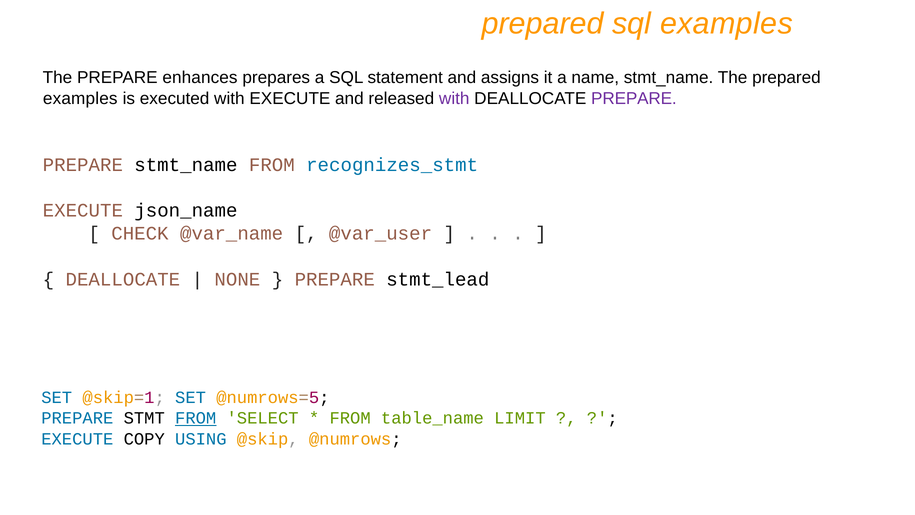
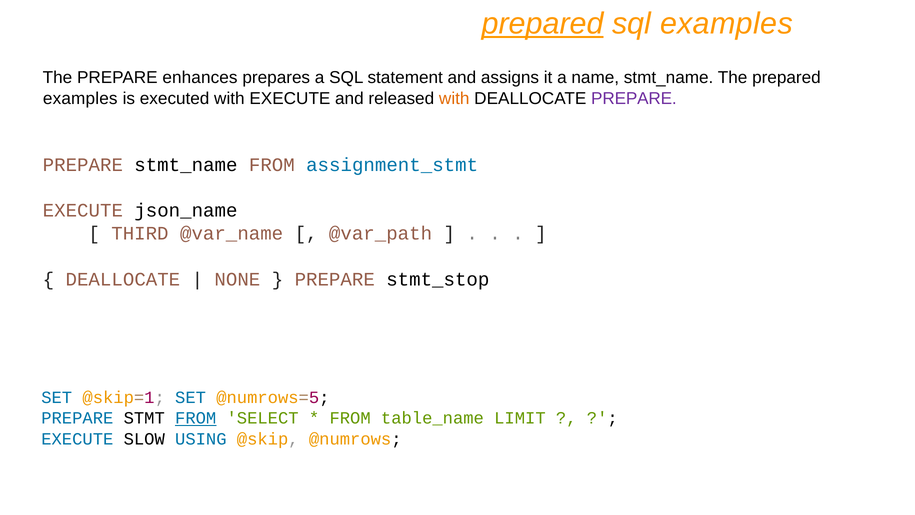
prepared at (543, 24) underline: none -> present
with at (454, 98) colour: purple -> orange
recognizes_stmt: recognizes_stmt -> assignment_stmt
CHECK: CHECK -> THIRD
@var_user: @var_user -> @var_path
stmt_lead: stmt_lead -> stmt_stop
COPY: COPY -> SLOW
